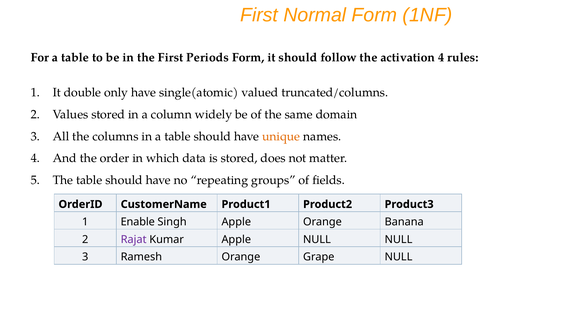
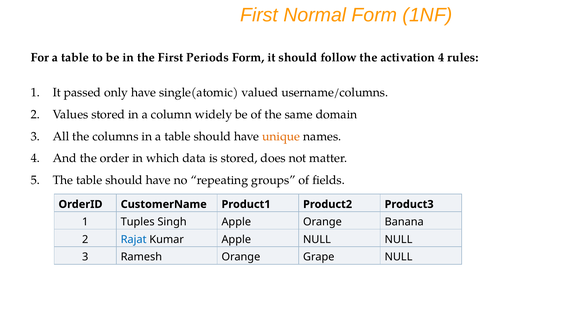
double: double -> passed
truncated/columns: truncated/columns -> username/columns
Enable: Enable -> Tuples
Rajat colour: purple -> blue
